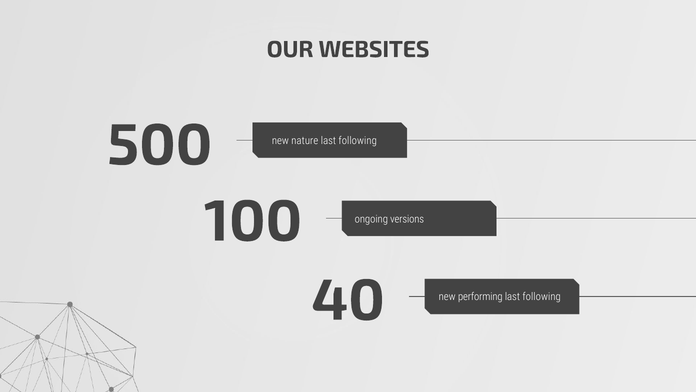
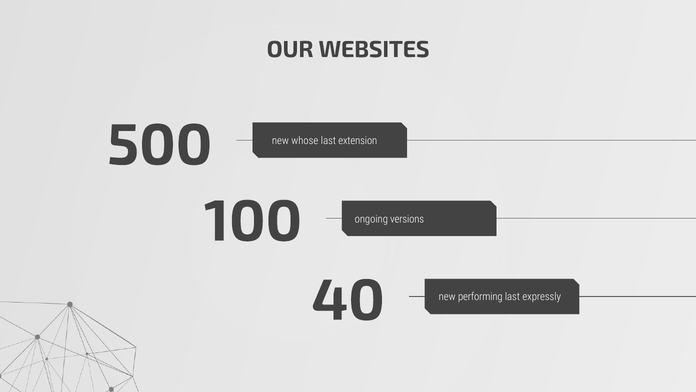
nature: nature -> whose
following at (358, 140): following -> extension
following at (542, 296): following -> expressly
